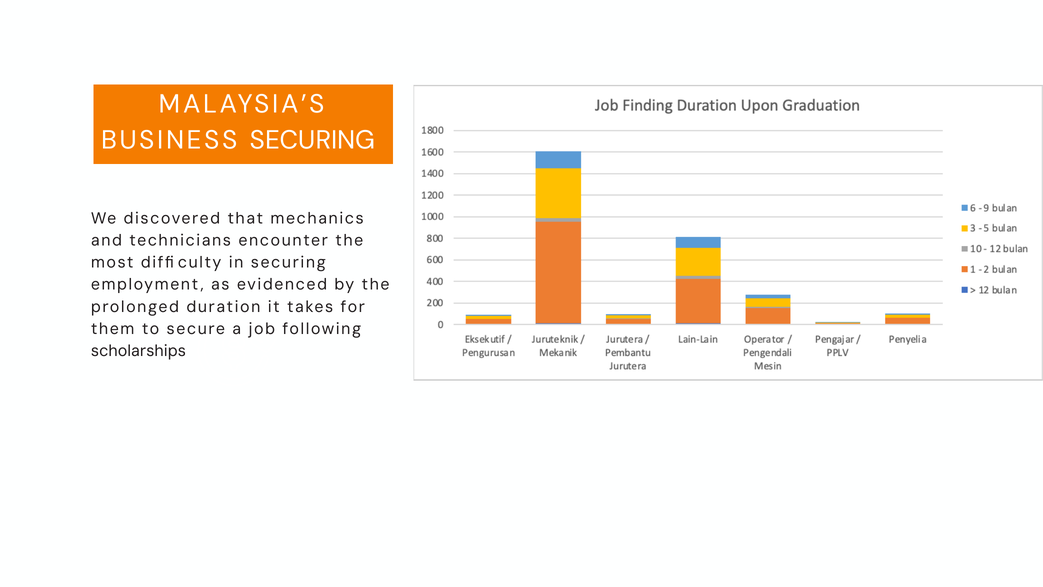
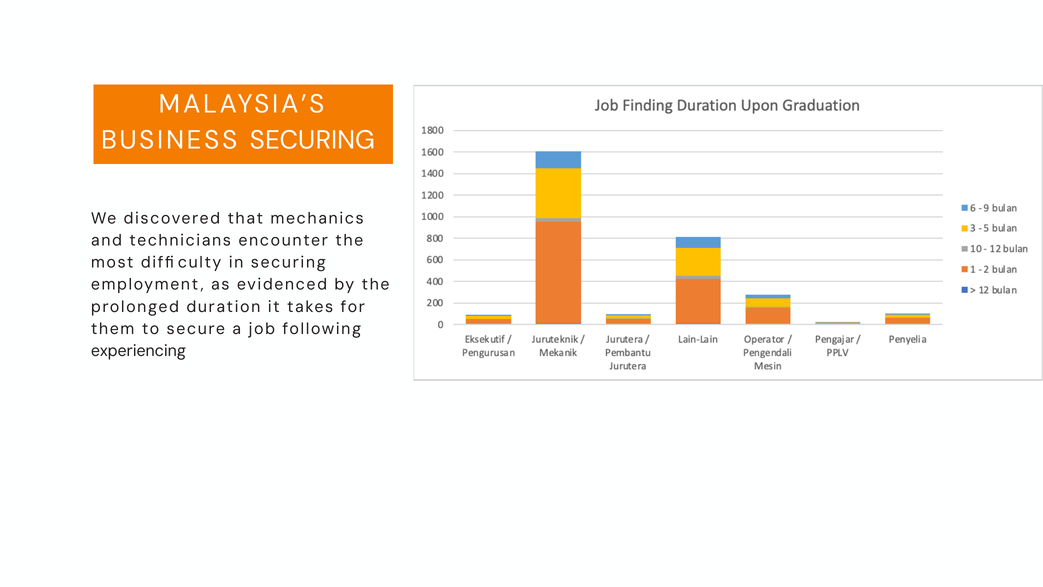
scholarships: scholarships -> experiencing
